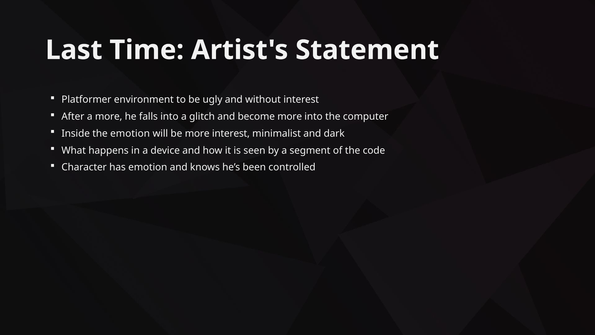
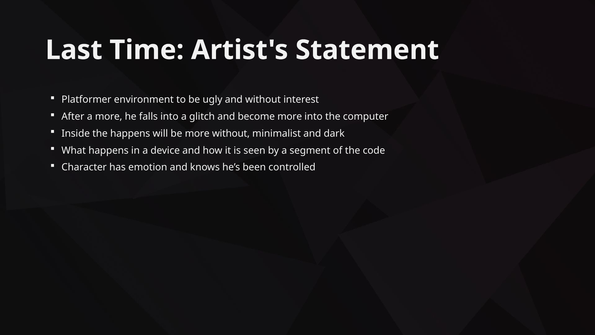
the emotion: emotion -> happens
more interest: interest -> without
